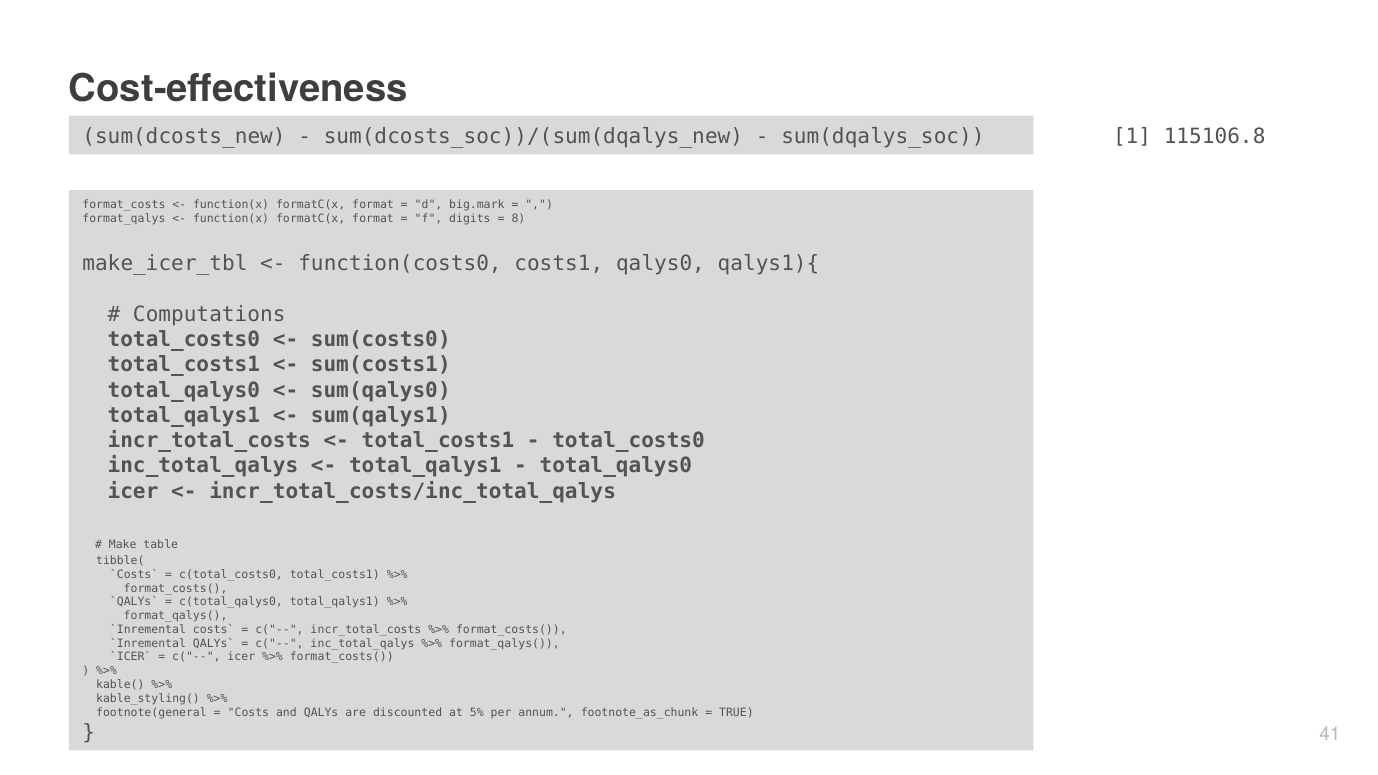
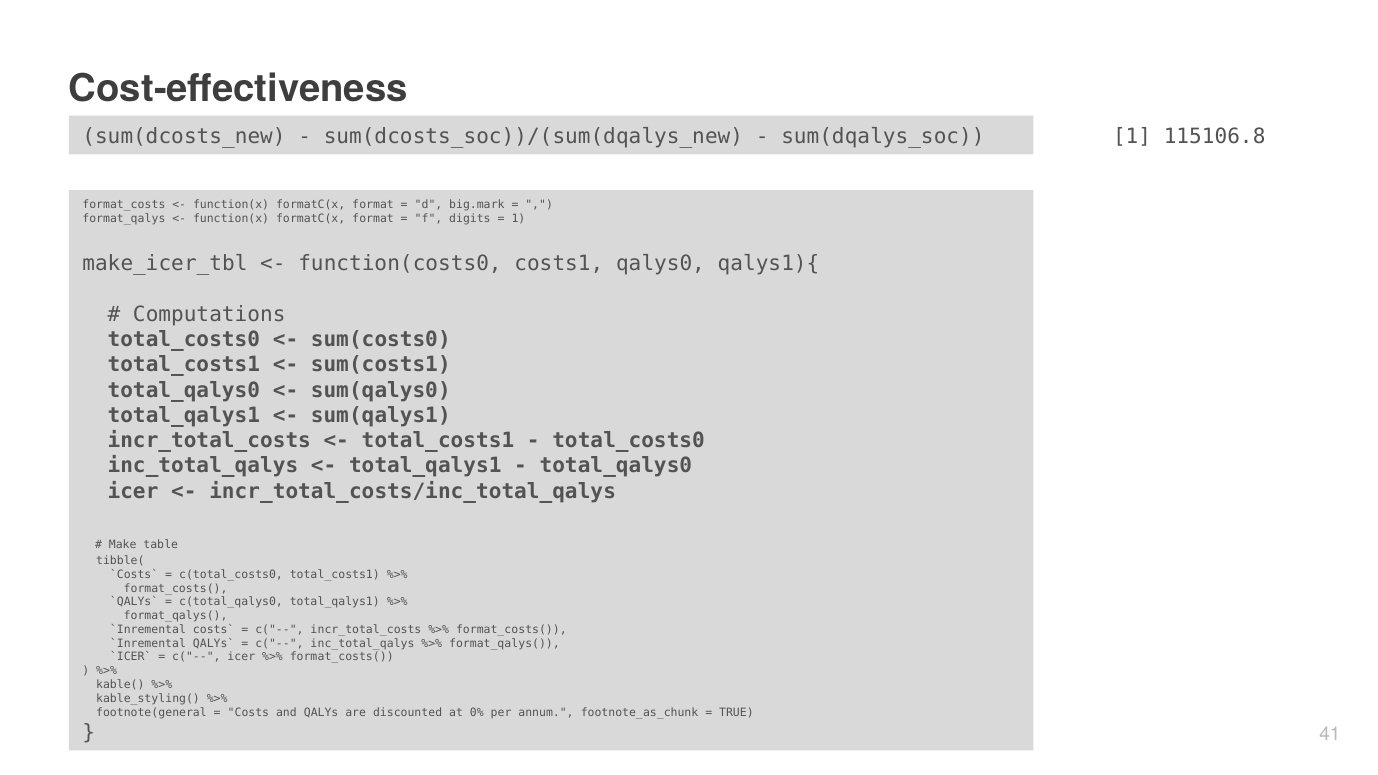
8 at (518, 218): 8 -> 1
5%: 5% -> 0%
